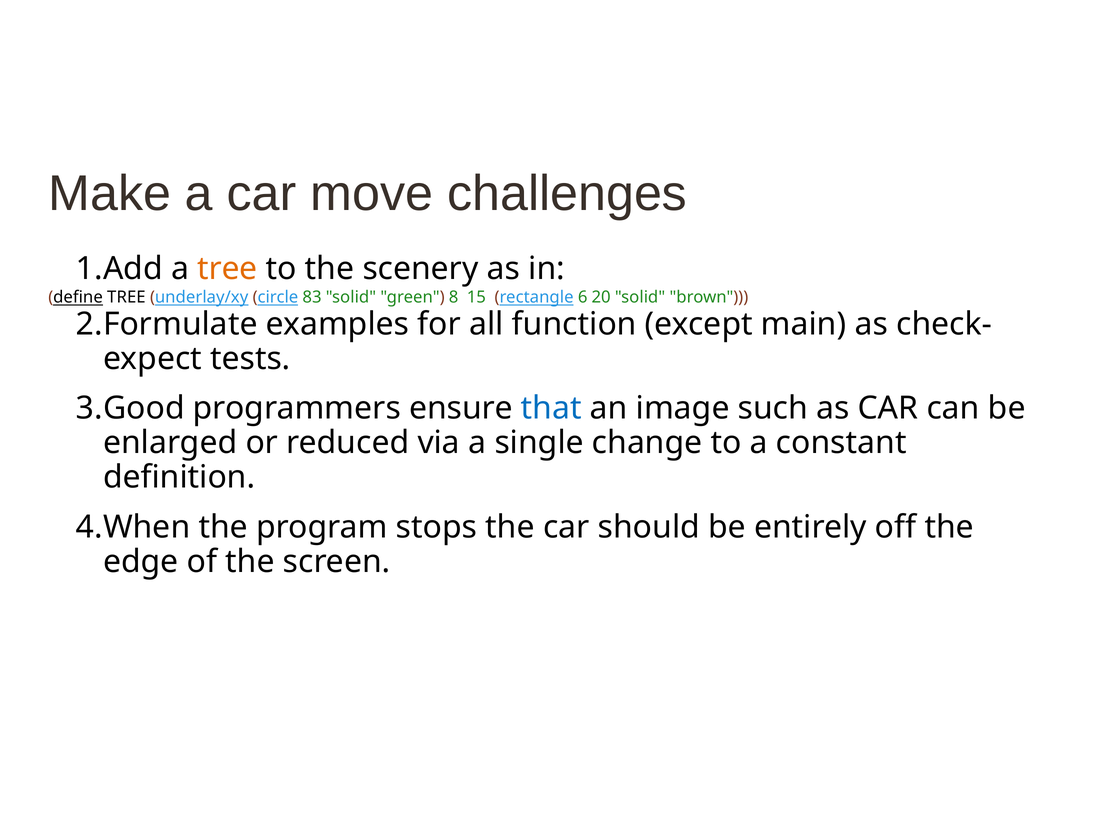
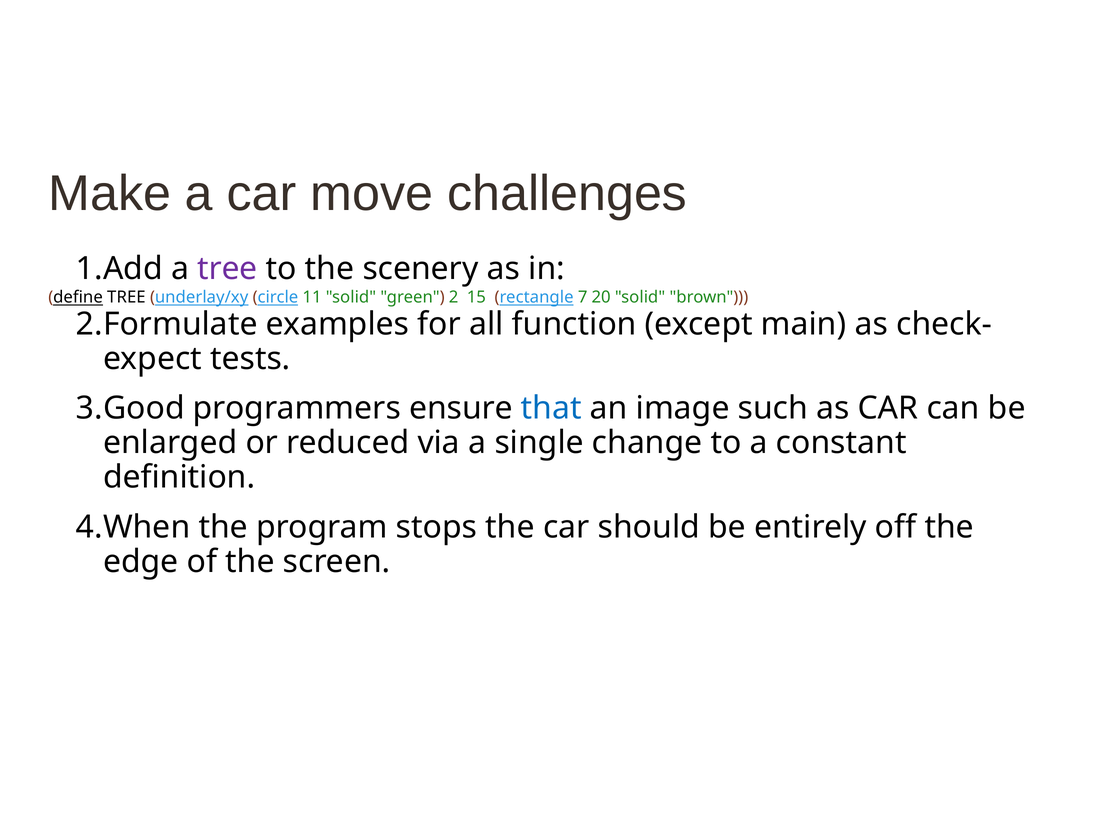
tree at (227, 269) colour: orange -> purple
83: 83 -> 11
8: 8 -> 2
6: 6 -> 7
